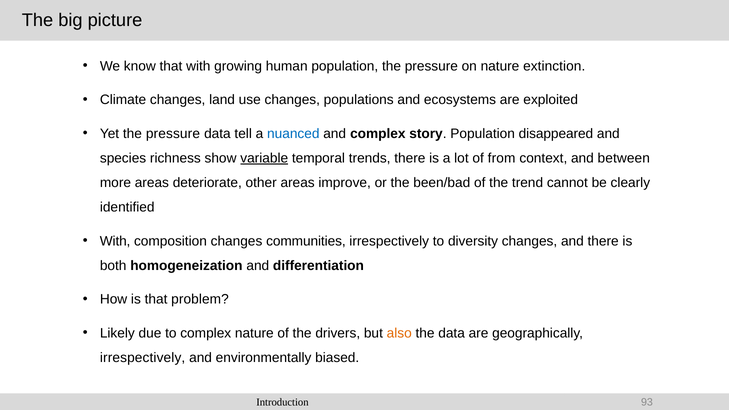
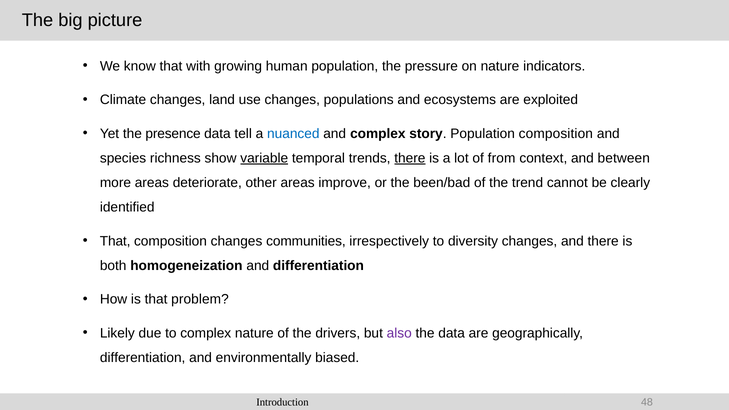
extinction: extinction -> indicators
Yet the pressure: pressure -> presence
Population disappeared: disappeared -> composition
there at (410, 158) underline: none -> present
With at (115, 241): With -> That
also colour: orange -> purple
irrespectively at (143, 358): irrespectively -> differentiation
93: 93 -> 48
